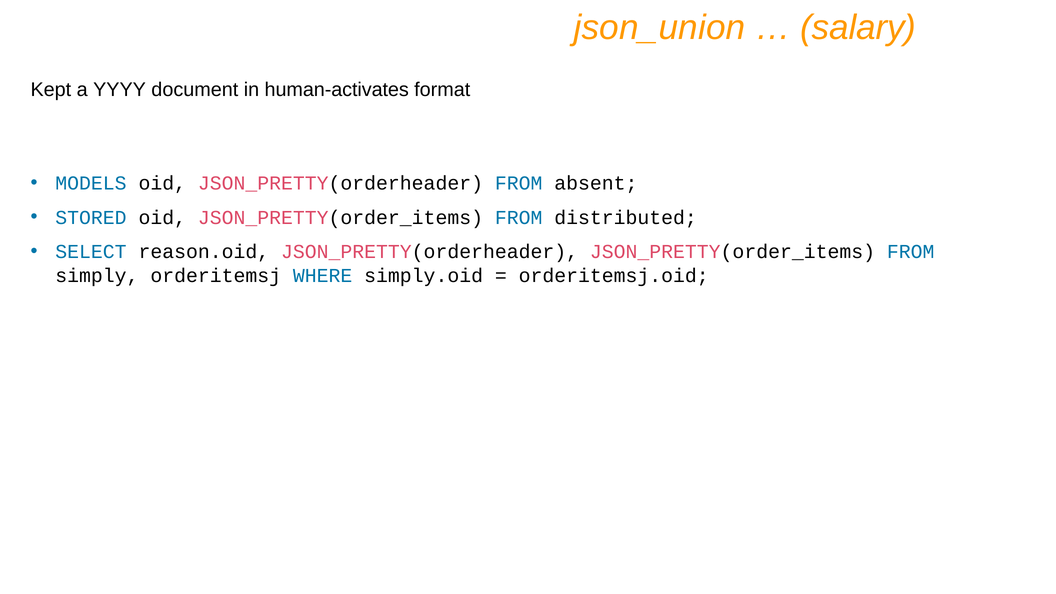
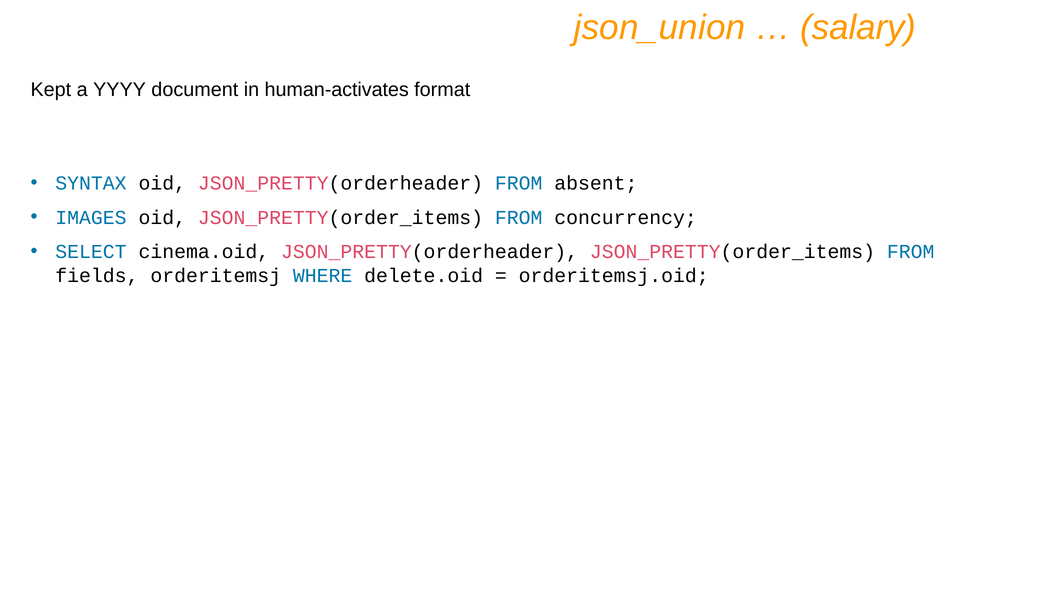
MODELS: MODELS -> SYNTAX
STORED: STORED -> IMAGES
distributed: distributed -> concurrency
reason.oid: reason.oid -> cinema.oid
simply: simply -> fields
simply.oid: simply.oid -> delete.oid
